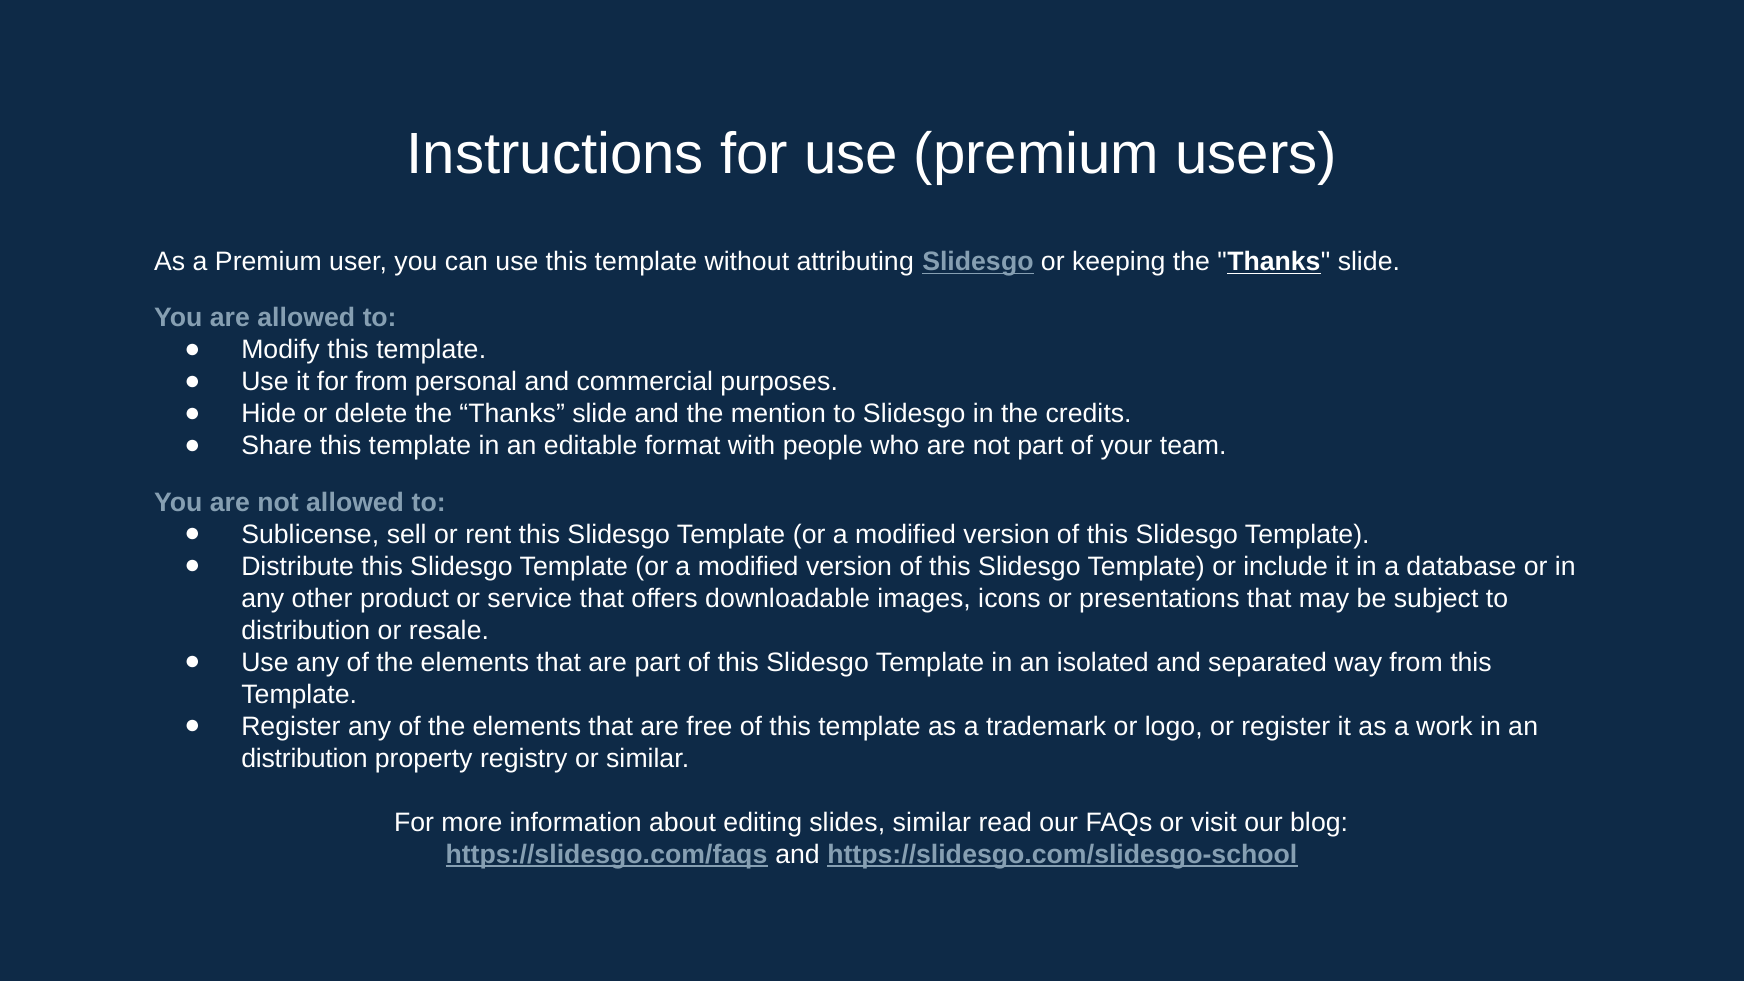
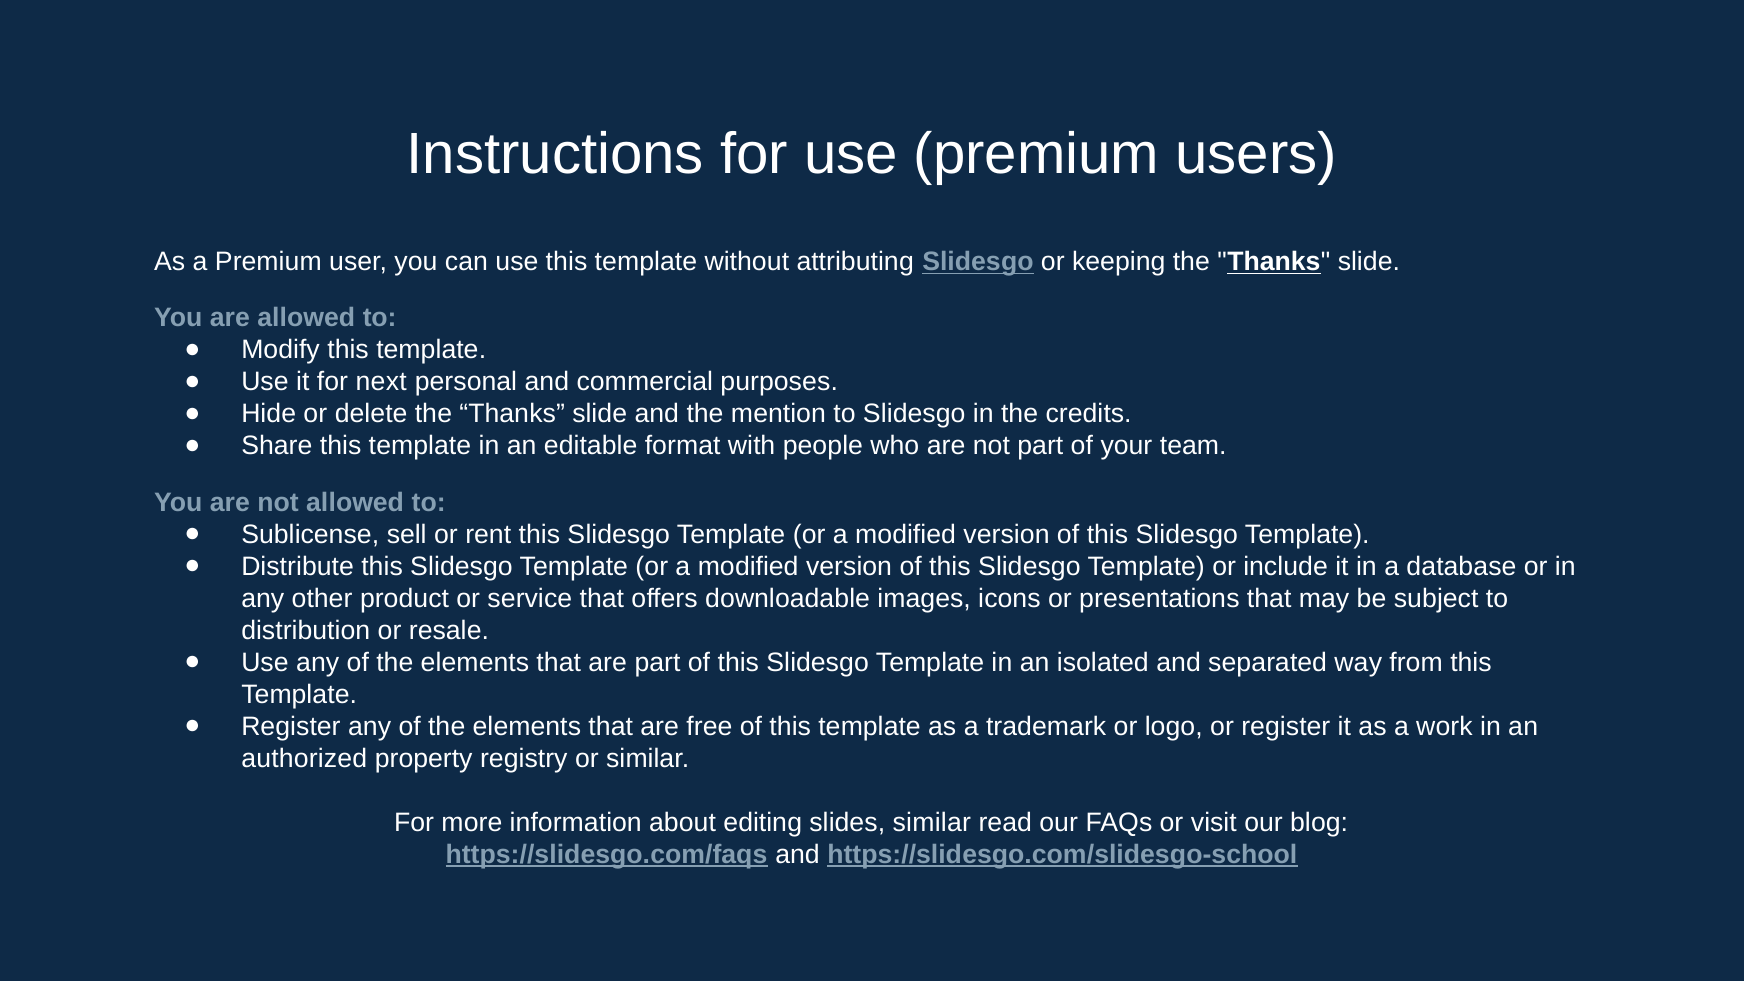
for from: from -> next
distribution at (304, 758): distribution -> authorized
